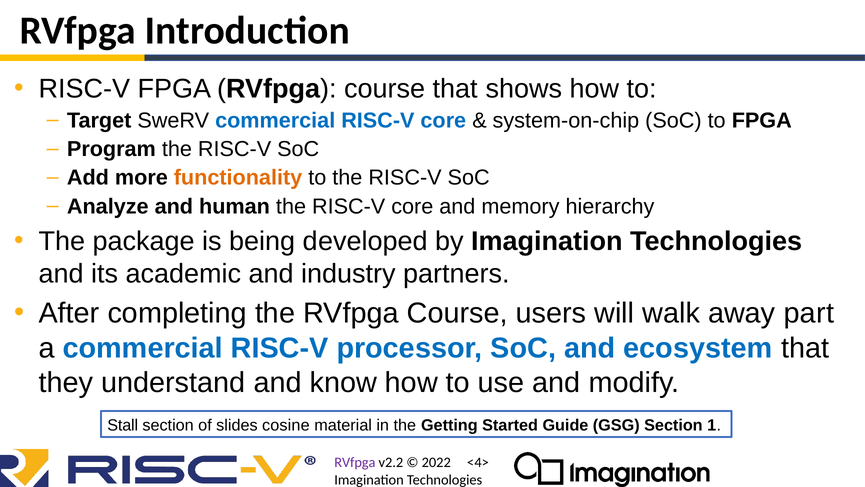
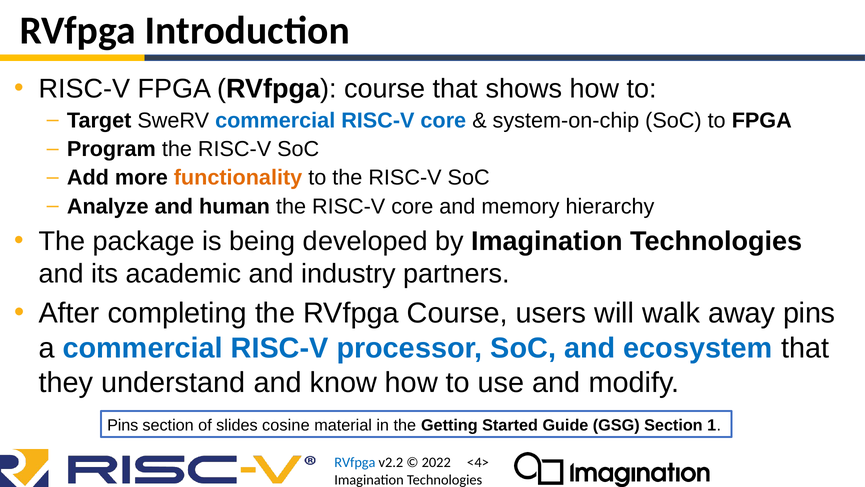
away part: part -> pins
Stall at (123, 425): Stall -> Pins
RVfpga at (355, 462) colour: purple -> blue
